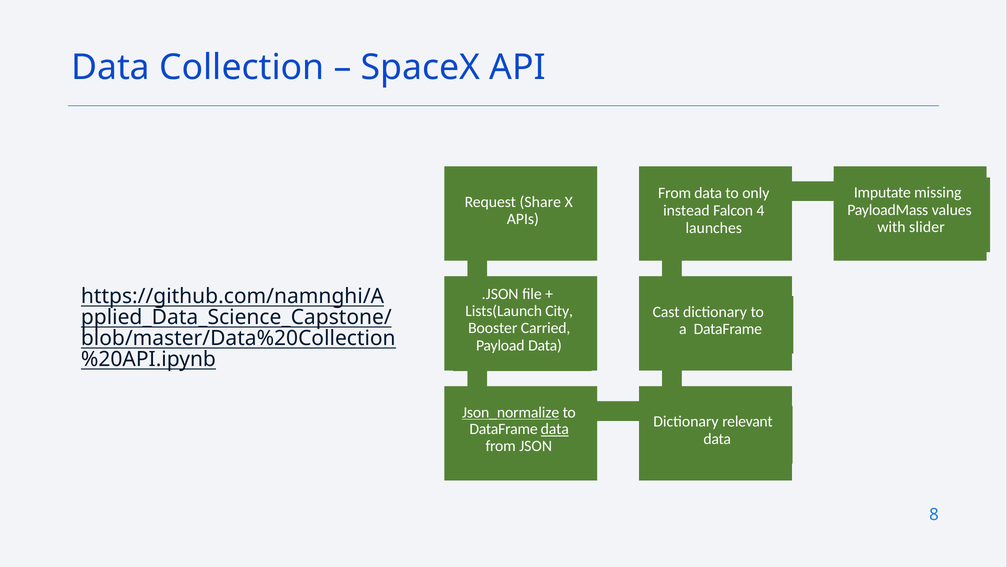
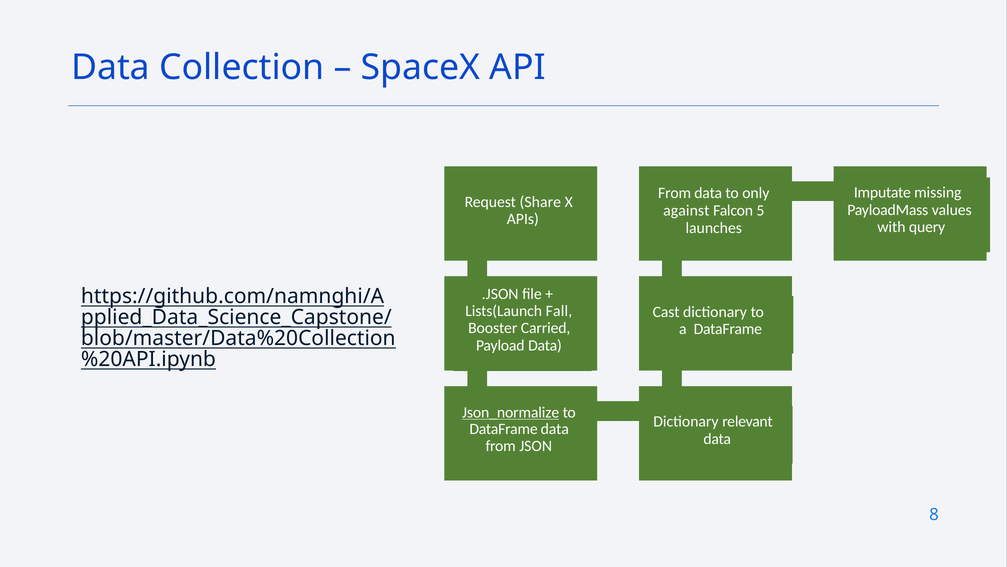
instead: instead -> against
4: 4 -> 5
slider: slider -> query
City: City -> Fall
data at (555, 429) underline: present -> none
